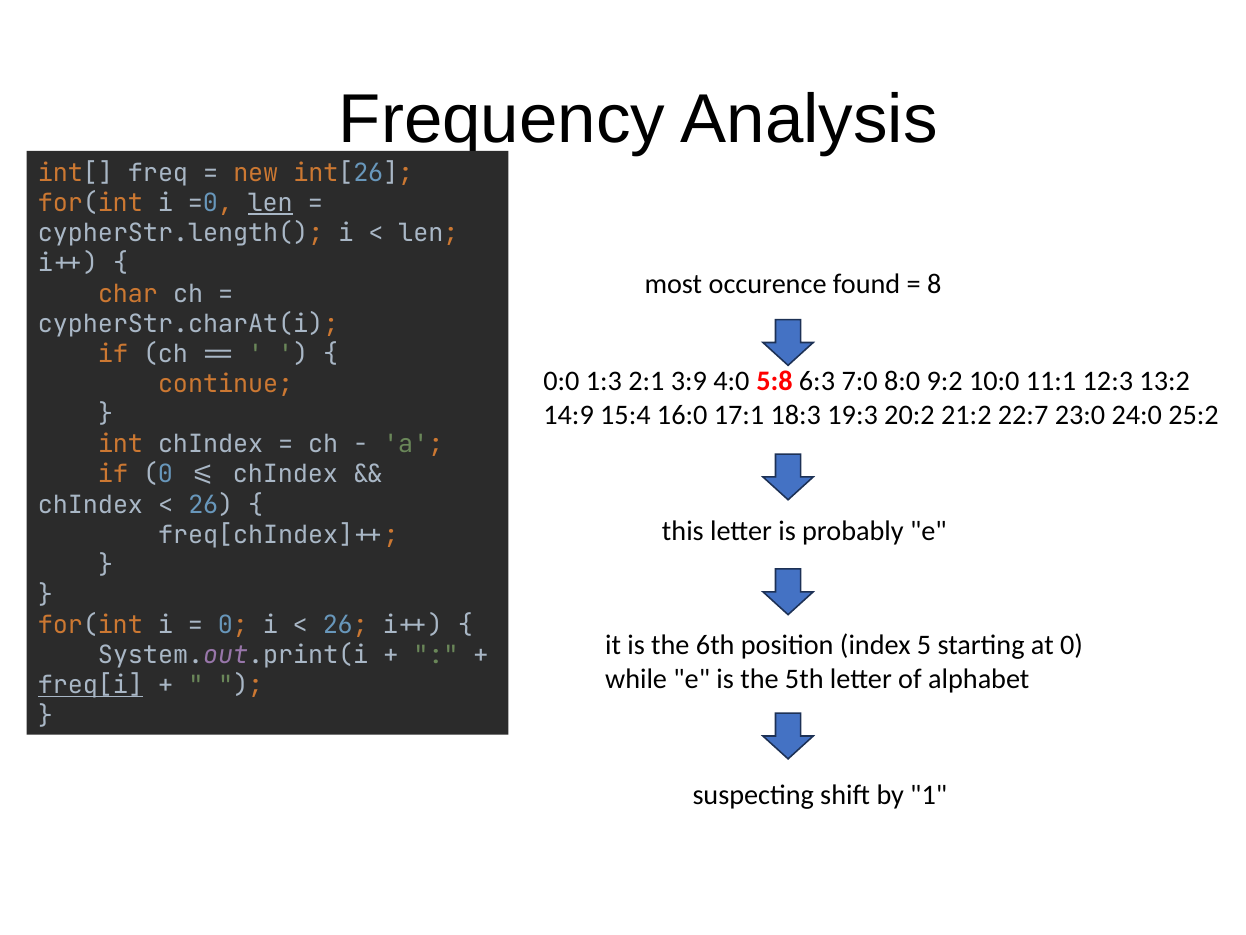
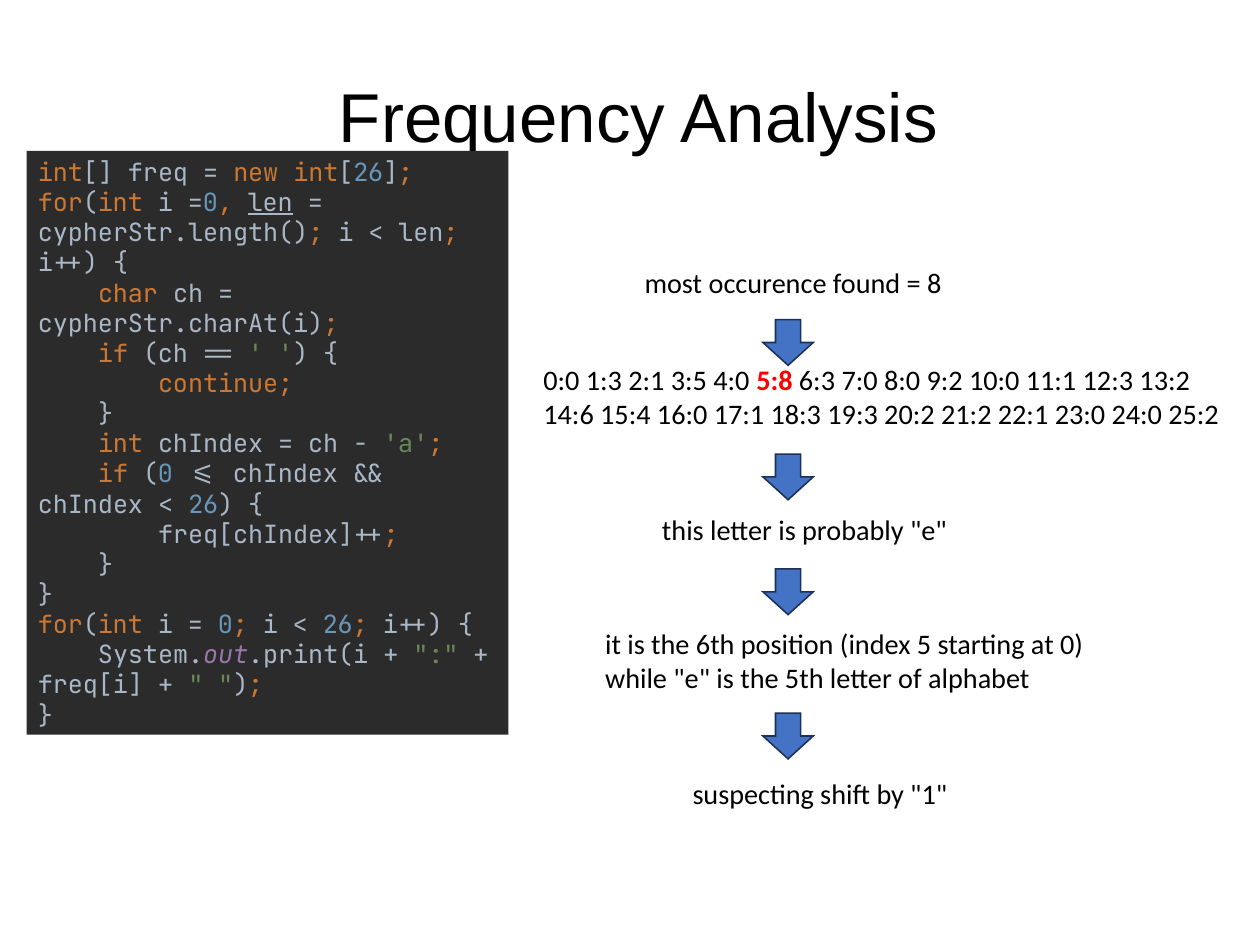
3:9: 3:9 -> 3:5
14:9: 14:9 -> 14:6
22:7: 22:7 -> 22:1
freq[i underline: present -> none
